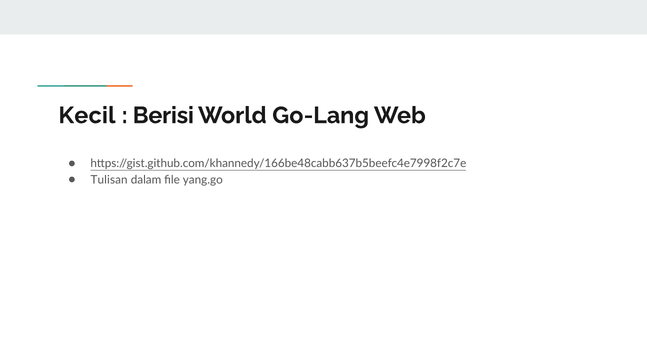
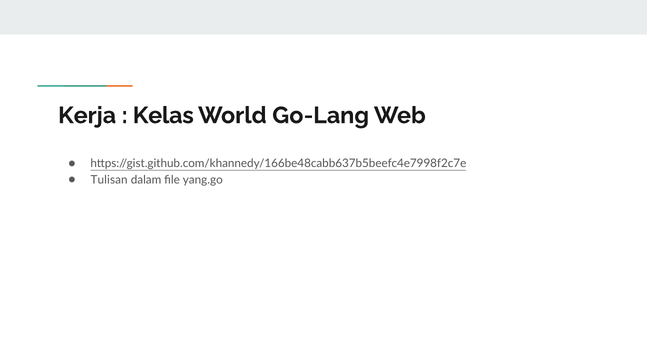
Kecil: Kecil -> Kerja
Berisi: Berisi -> Kelas
